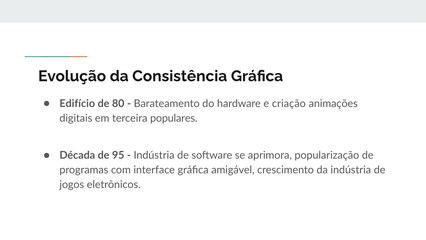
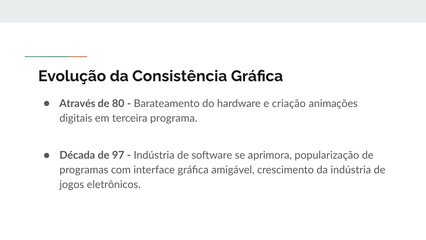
Edifício: Edifício -> Através
populares: populares -> programa
95: 95 -> 97
